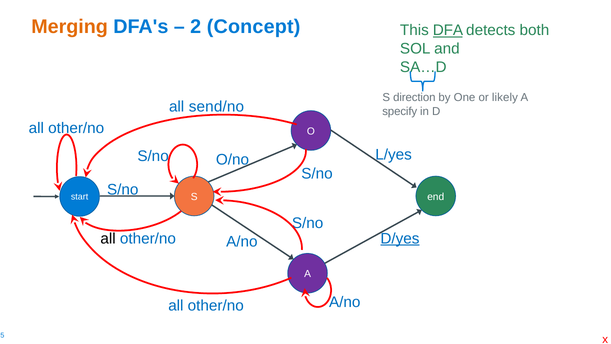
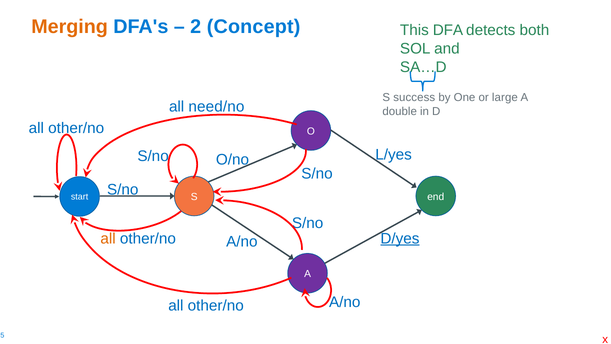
DFA underline: present -> none
direction: direction -> success
likely: likely -> large
send/no: send/no -> need/no
specify: specify -> double
all at (108, 239) colour: black -> orange
